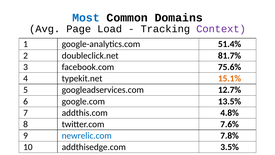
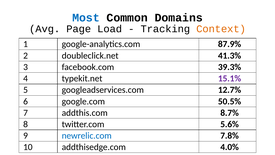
Context colour: purple -> orange
51.4%: 51.4% -> 87.9%
81.7%: 81.7% -> 41.3%
75.6%: 75.6% -> 39.3%
15.1% colour: orange -> purple
13.5%: 13.5% -> 50.5%
4.8%: 4.8% -> 8.7%
7.6%: 7.6% -> 5.6%
3.5%: 3.5% -> 4.0%
